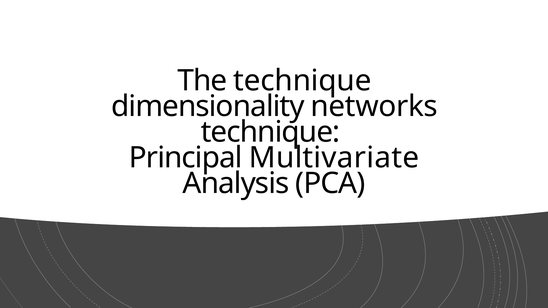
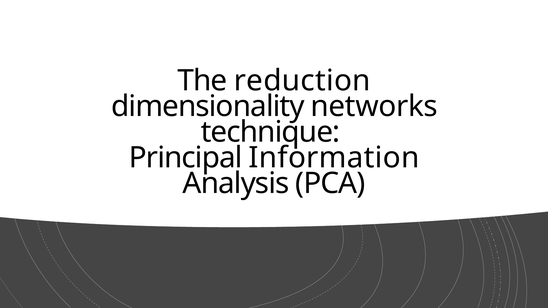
The technique: technique -> reduction
Multivariate: Multivariate -> Information
